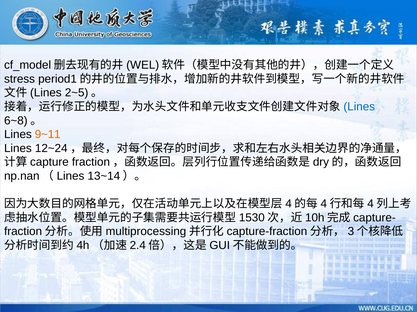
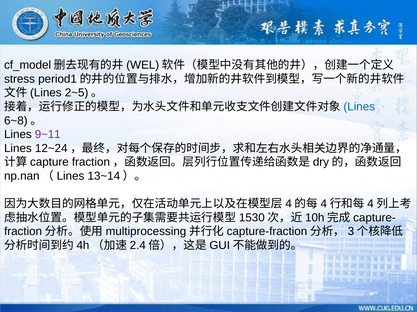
9~11 colour: orange -> purple
